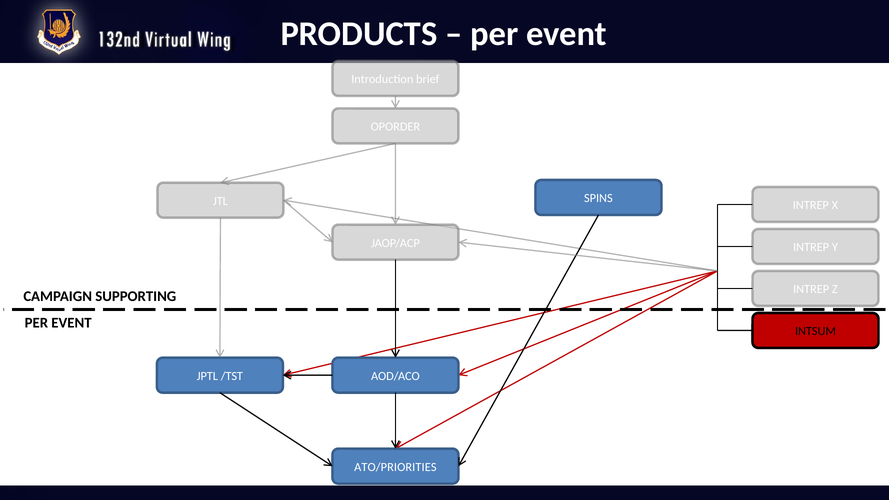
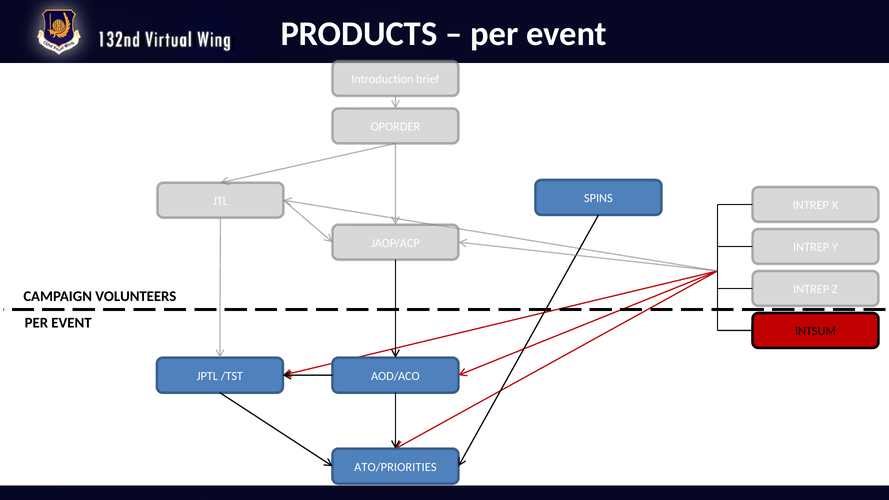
SUPPORTING: SUPPORTING -> VOLUNTEERS
